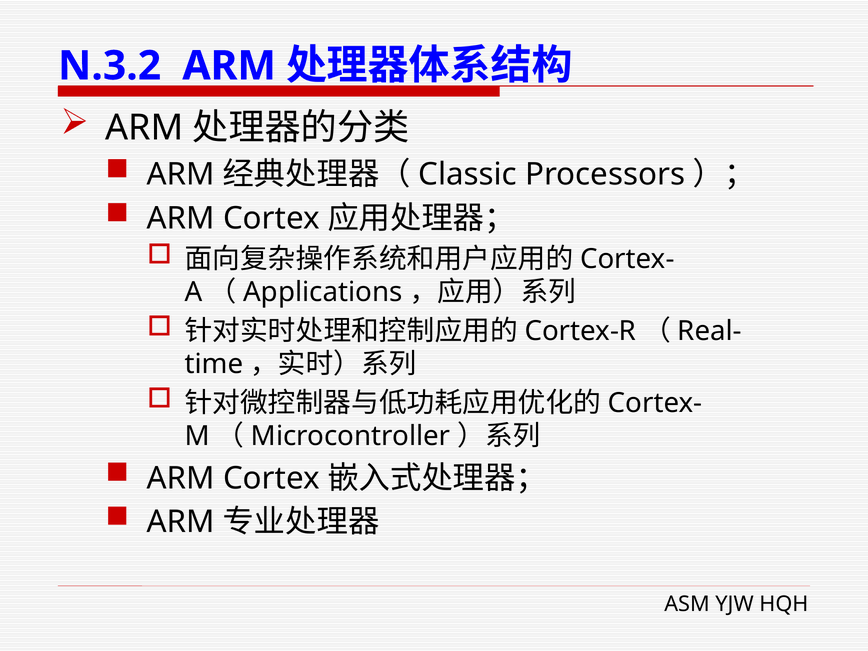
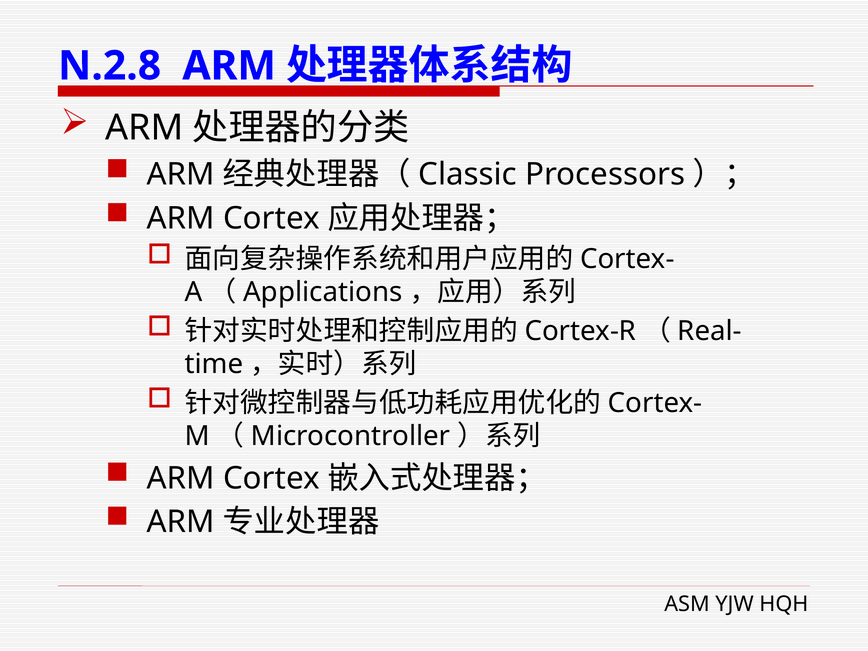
N.3.2: N.3.2 -> N.2.8
